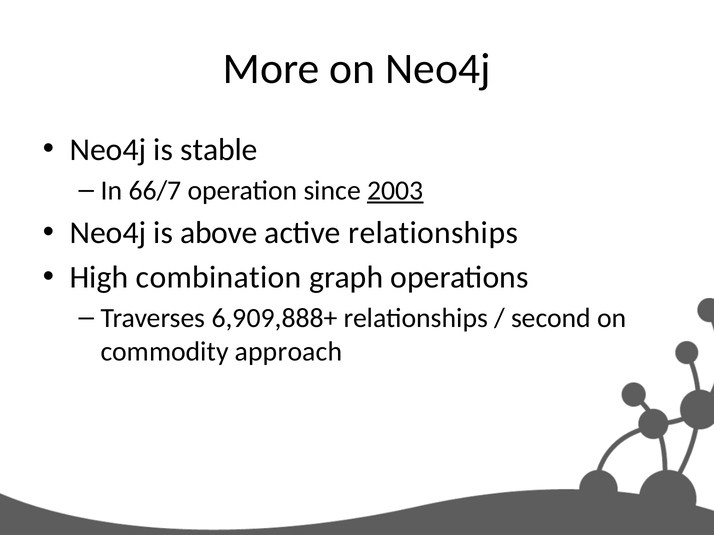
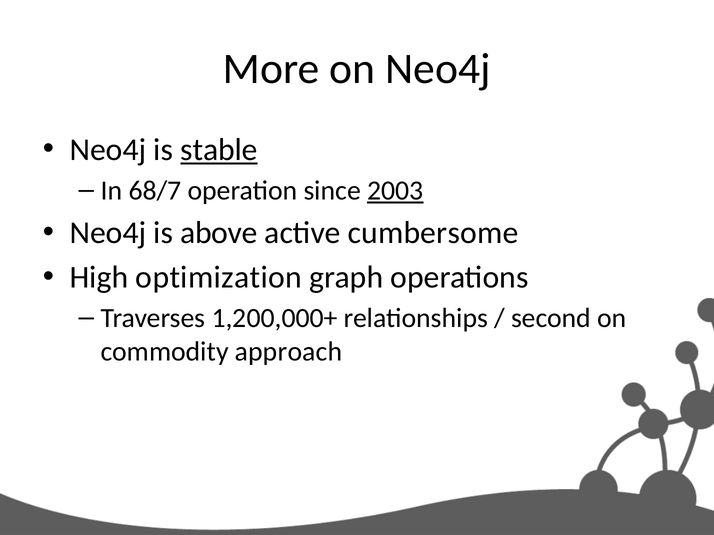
stable underline: none -> present
66/7: 66/7 -> 68/7
active relationships: relationships -> cumbersome
combination: combination -> optimization
6,909,888+: 6,909,888+ -> 1,200,000+
